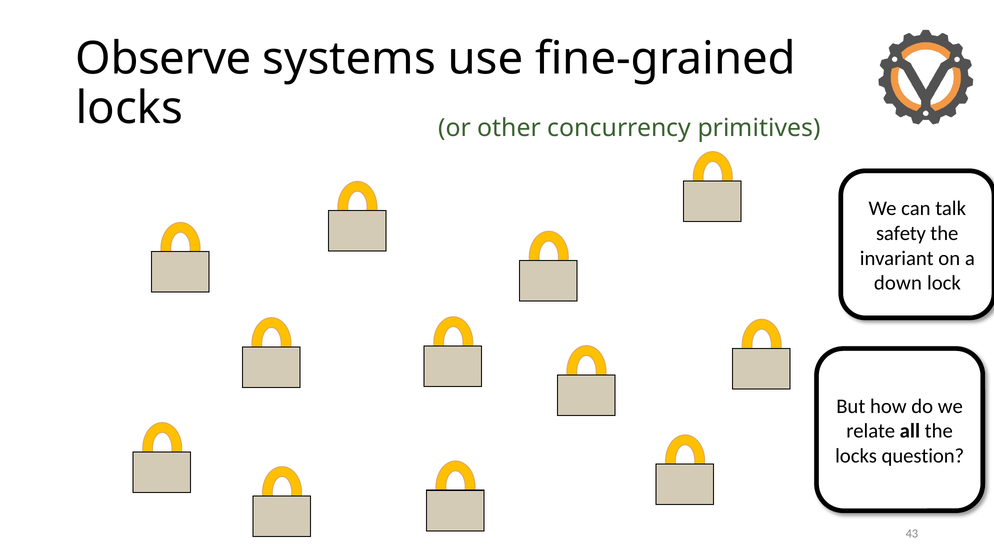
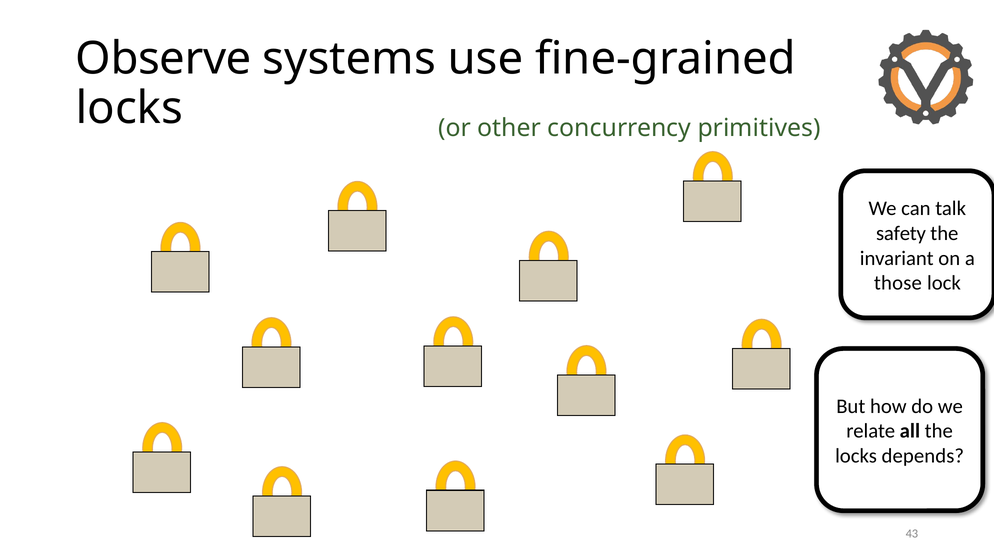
down: down -> those
question: question -> depends
